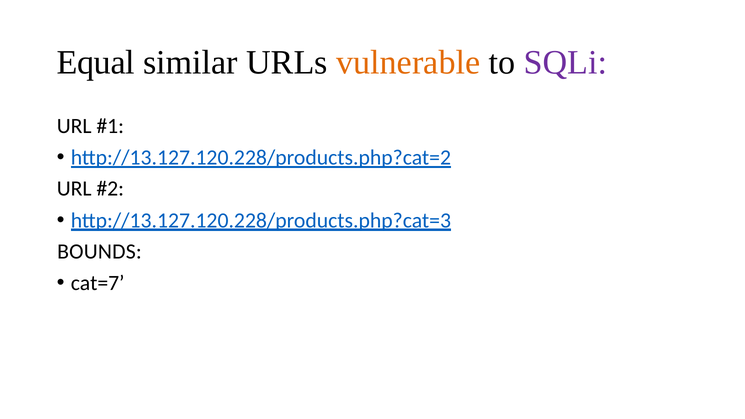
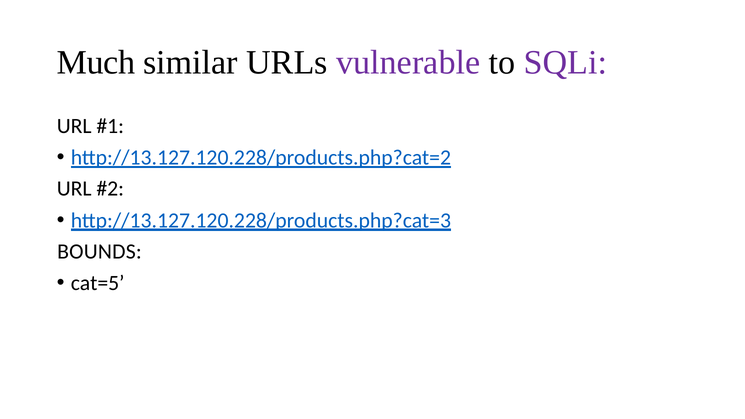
Equal: Equal -> Much
vulnerable colour: orange -> purple
cat=7: cat=7 -> cat=5
